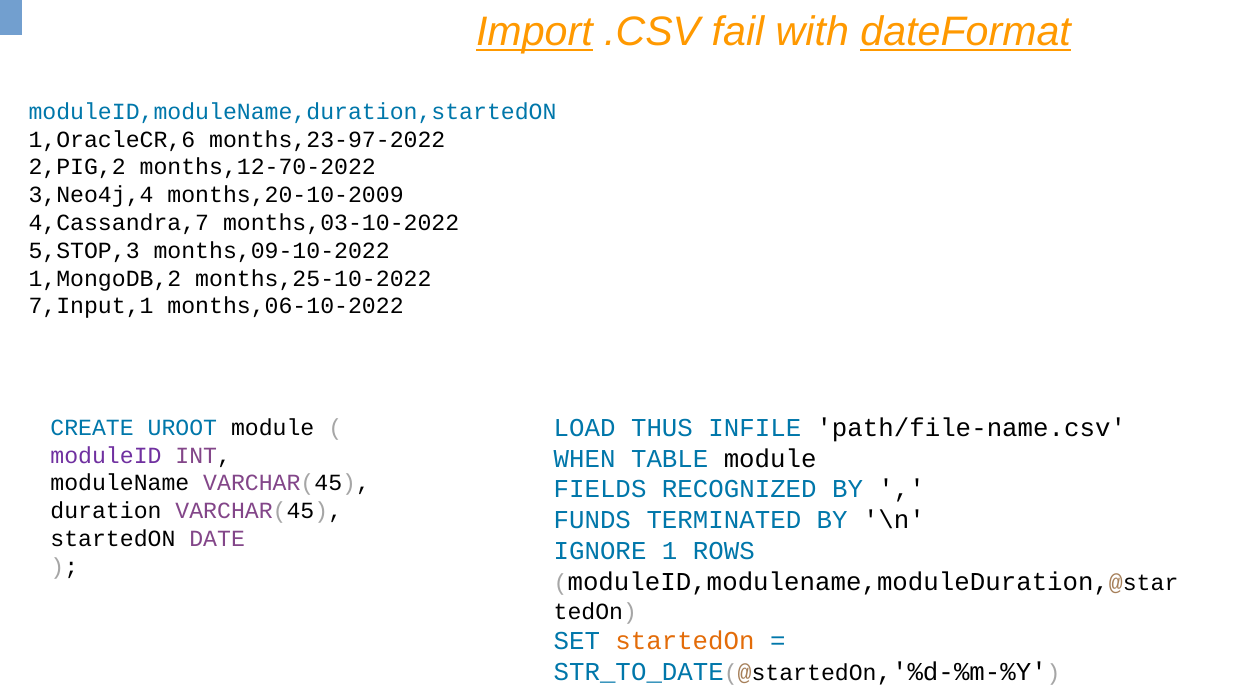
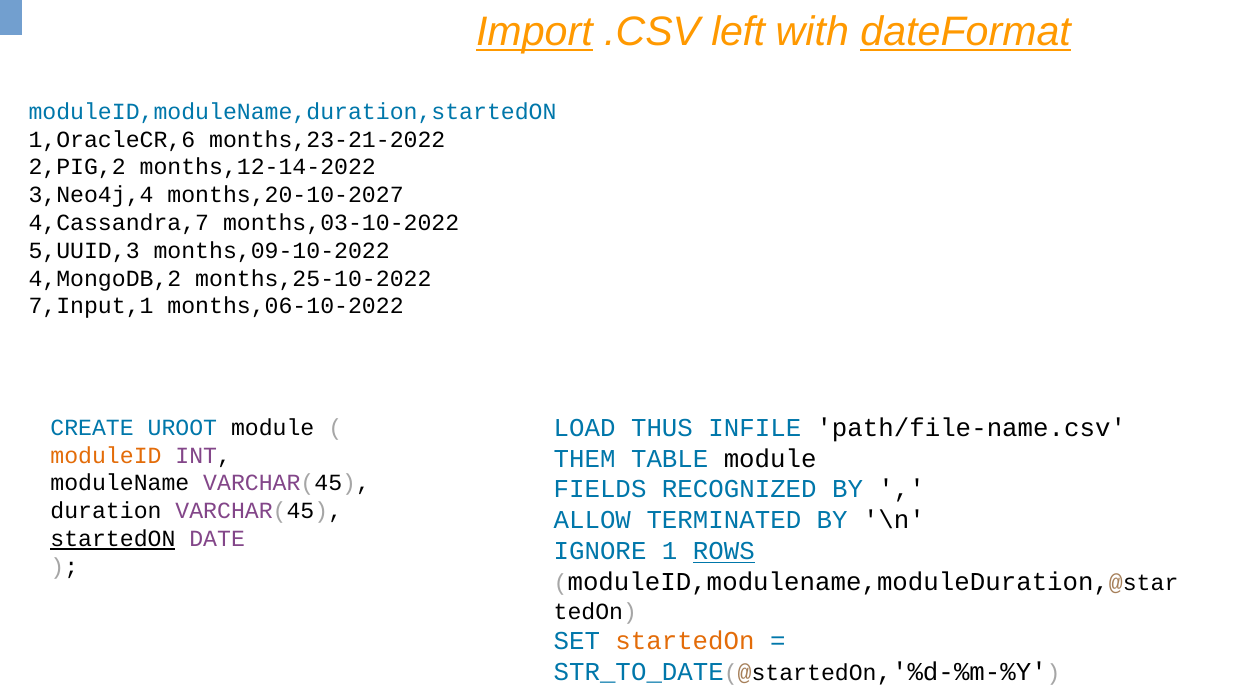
fail: fail -> left
months,23-97-2022: months,23-97-2022 -> months,23-21-2022
months,12-70-2022: months,12-70-2022 -> months,12-14-2022
months,20-10-2009: months,20-10-2009 -> months,20-10-2027
5,STOP,3: 5,STOP,3 -> 5,UUID,3
1,MongoDB,2: 1,MongoDB,2 -> 4,MongoDB,2
moduleID colour: purple -> orange
WHEN: WHEN -> THEM
FUNDS: FUNDS -> ALLOW
startedON at (113, 539) underline: none -> present
ROWS underline: none -> present
